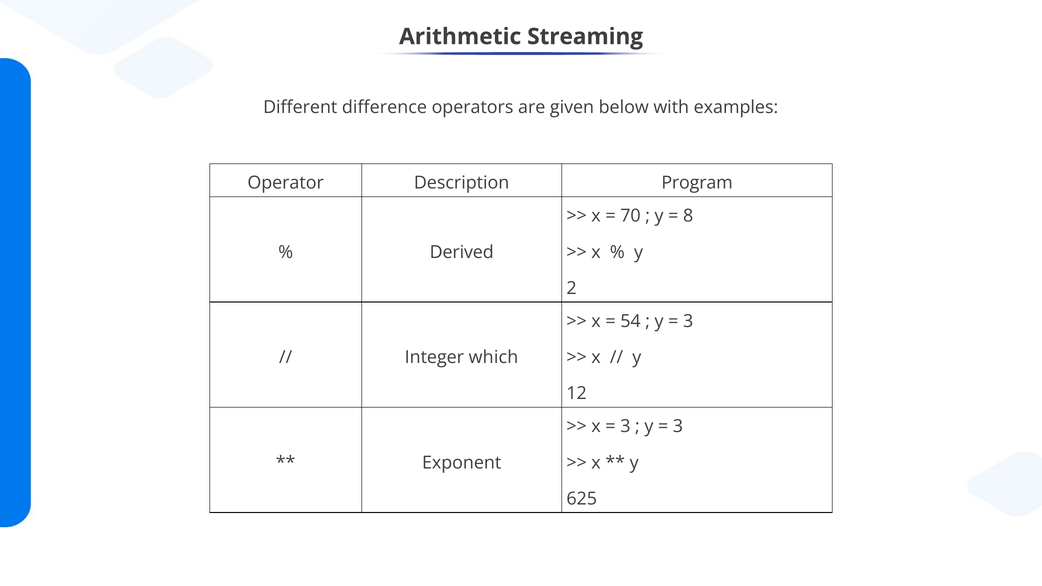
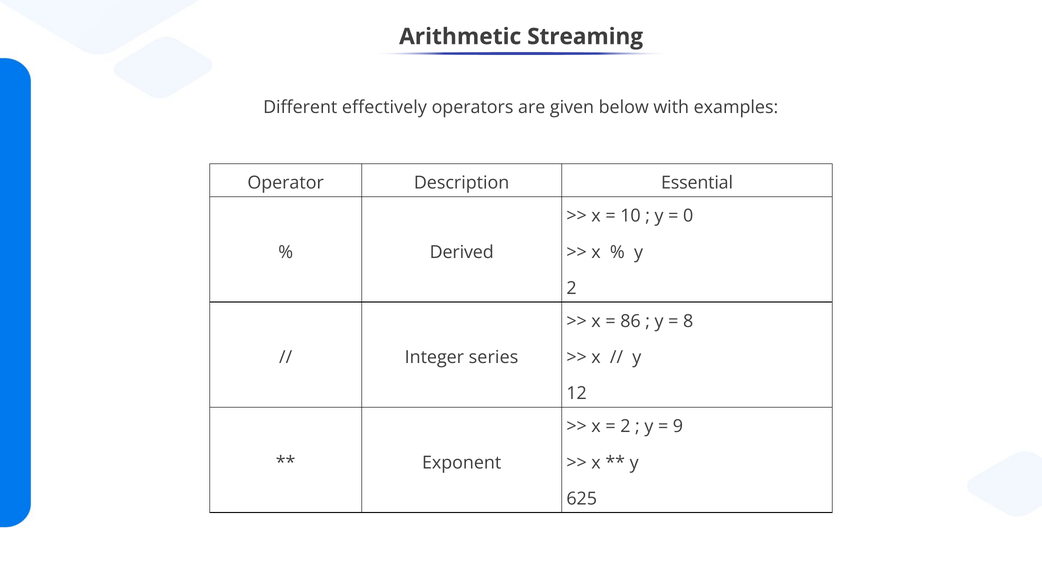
difference: difference -> effectively
Program: Program -> Essential
70: 70 -> 10
8: 8 -> 0
54: 54 -> 86
3 at (688, 321): 3 -> 8
which: which -> series
3 at (625, 426): 3 -> 2
3 at (678, 426): 3 -> 9
